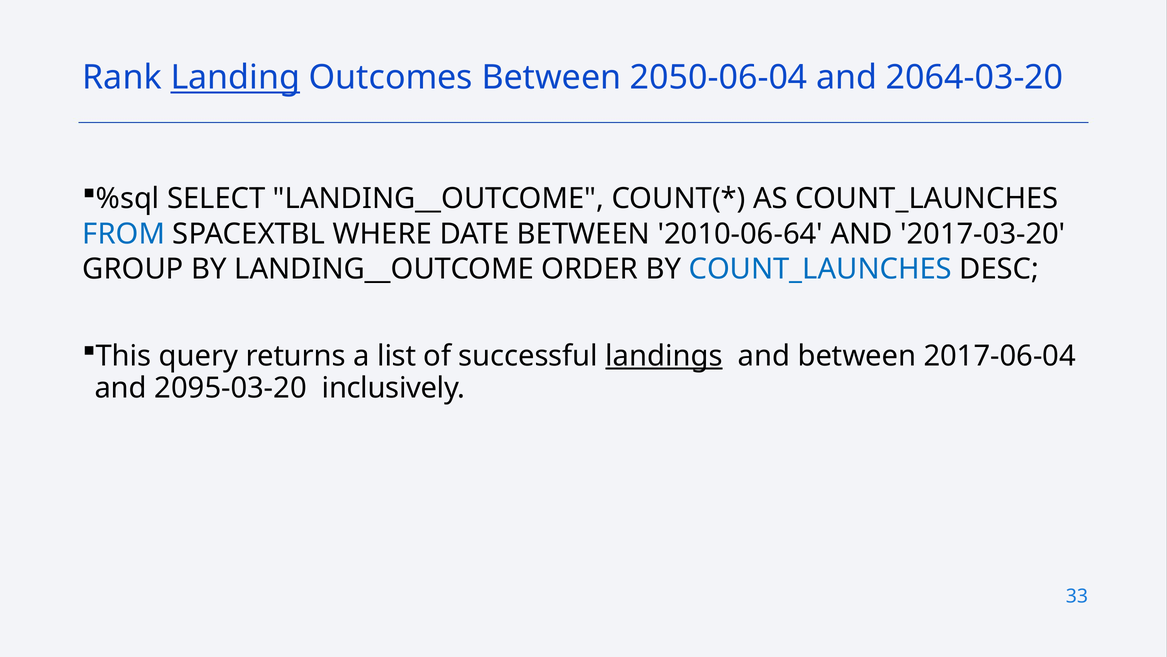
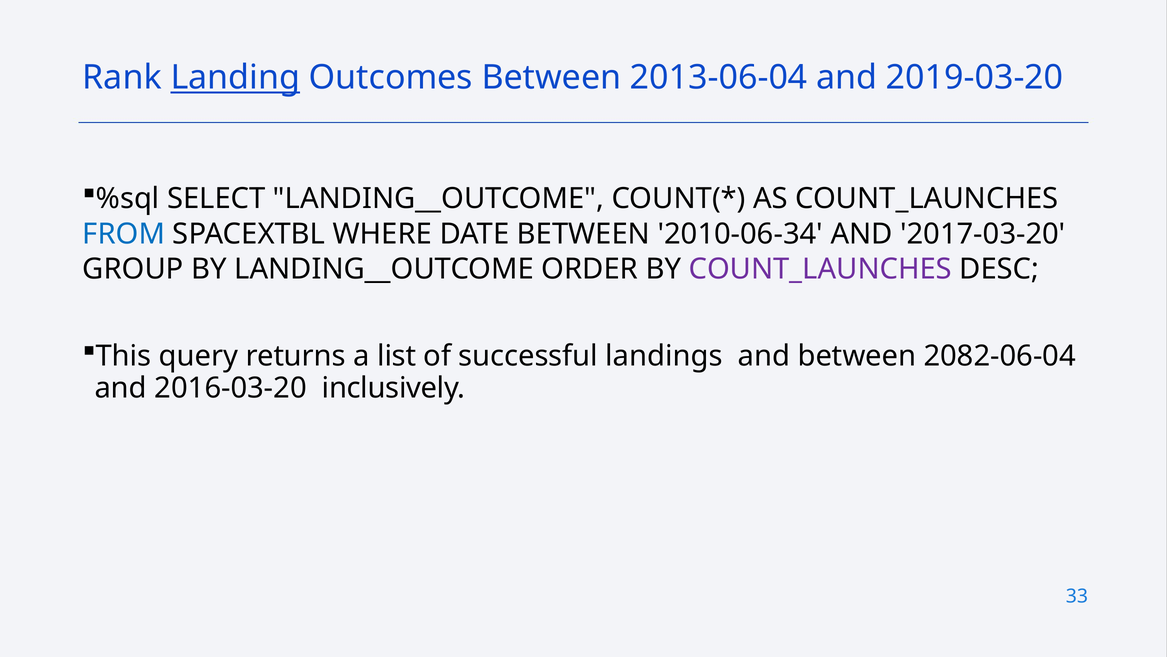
2050-06-04: 2050-06-04 -> 2013-06-04
2064-03-20: 2064-03-20 -> 2019-03-20
2010-06-64: 2010-06-64 -> 2010-06-34
COUNT_LAUNCHES at (820, 269) colour: blue -> purple
landings underline: present -> none
2017-06-04: 2017-06-04 -> 2082-06-04
2095-03-20: 2095-03-20 -> 2016-03-20
